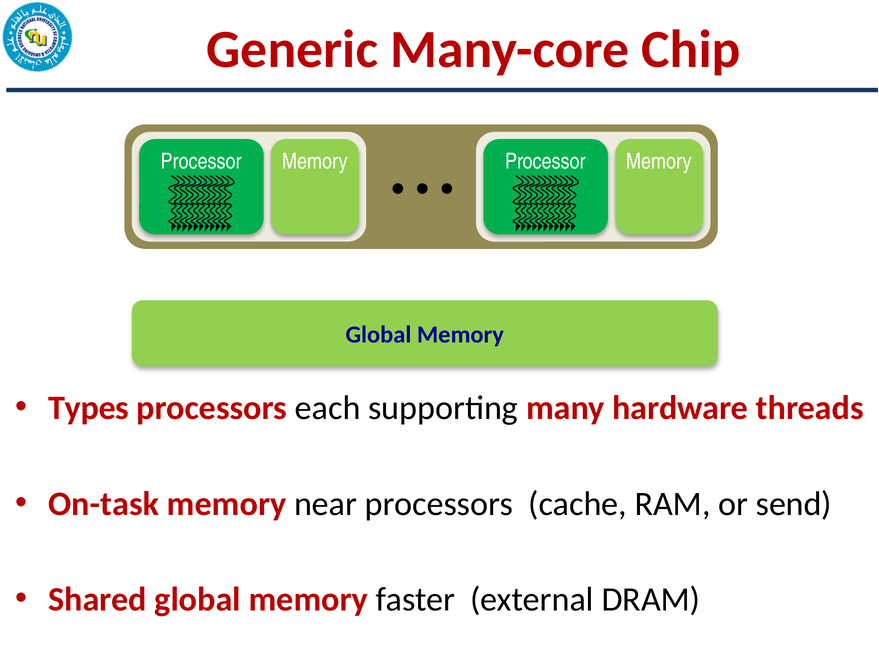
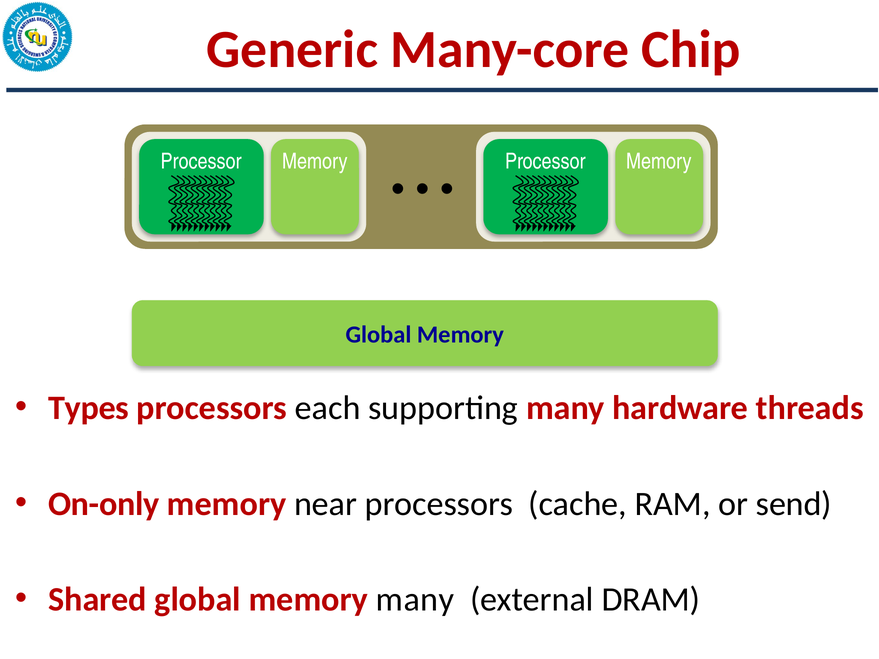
On-task: On-task -> On-only
memory faster: faster -> many
